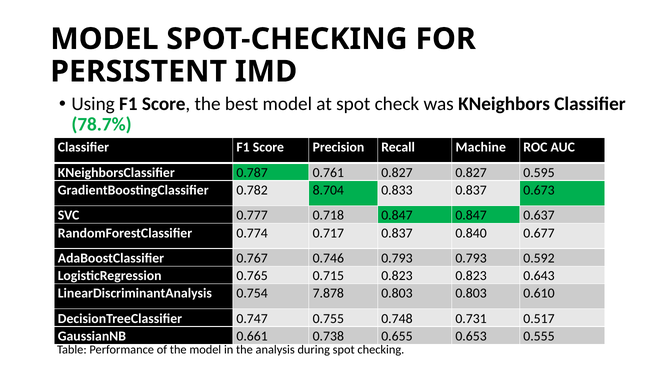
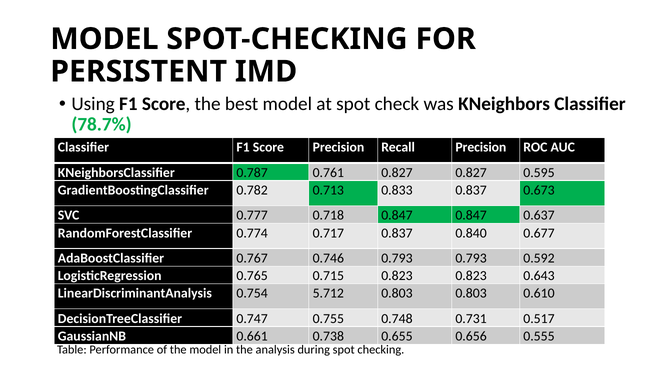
Recall Machine: Machine -> Precision
8.704: 8.704 -> 0.713
7.878: 7.878 -> 5.712
0.653: 0.653 -> 0.656
